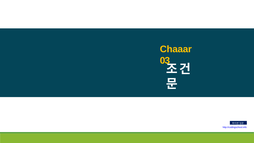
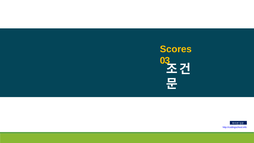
Chaaar: Chaaar -> Scores
